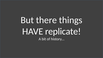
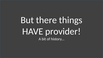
replicate: replicate -> provider
